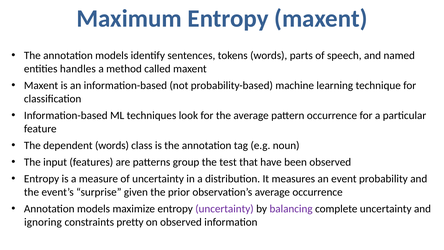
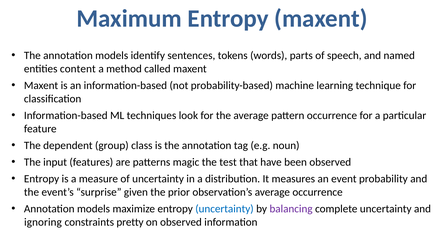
handles: handles -> content
dependent words: words -> group
group: group -> magic
uncertainty at (224, 209) colour: purple -> blue
